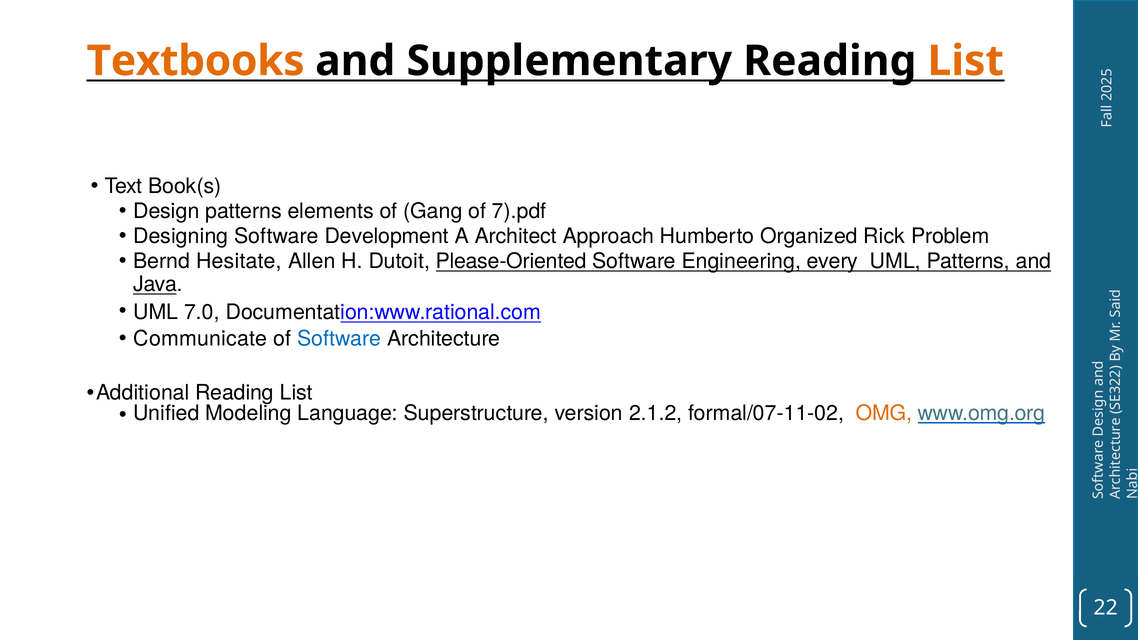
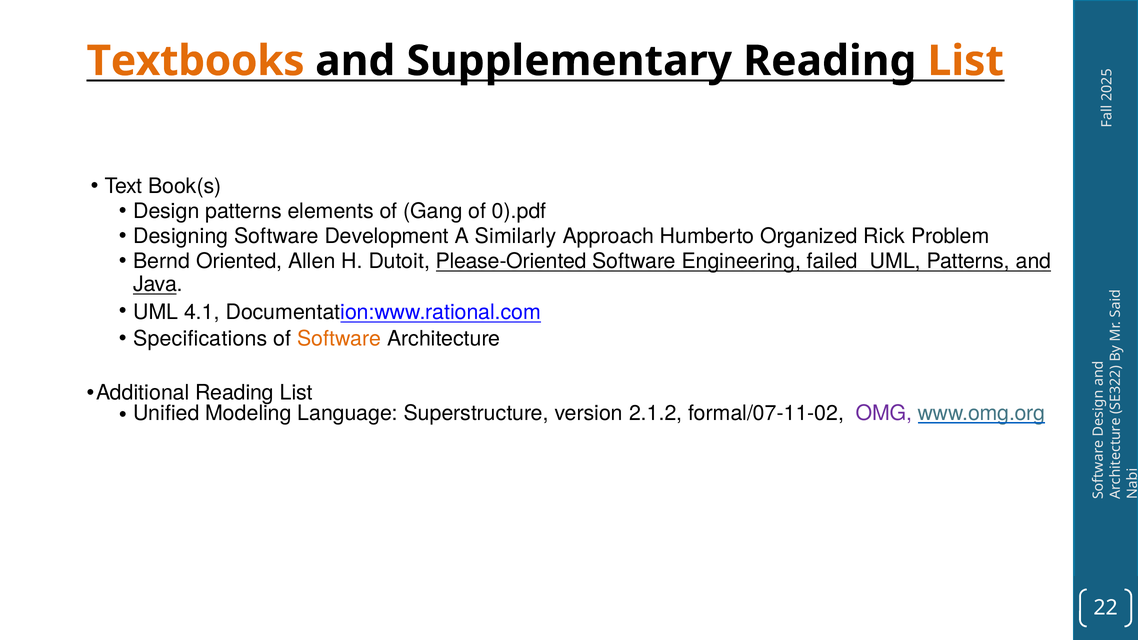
7).pdf: 7).pdf -> 0).pdf
Architect: Architect -> Similarly
Hesitate: Hesitate -> Oriented
every: every -> failed
7.0: 7.0 -> 4.1
Communicate: Communicate -> Specifications
Software at (339, 339) colour: blue -> orange
OMG colour: orange -> purple
